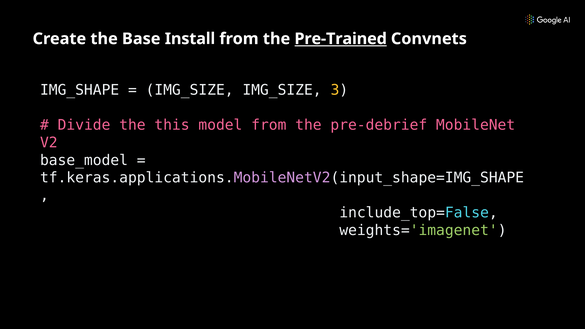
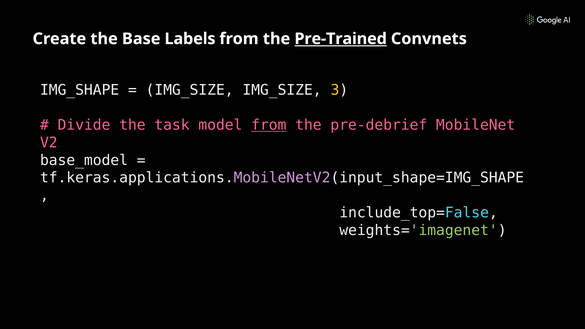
Install: Install -> Labels
this: this -> task
from at (269, 125) underline: none -> present
